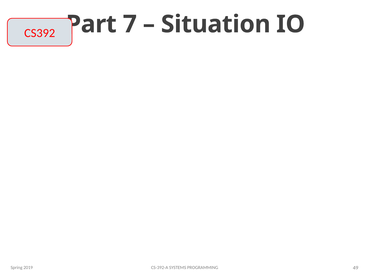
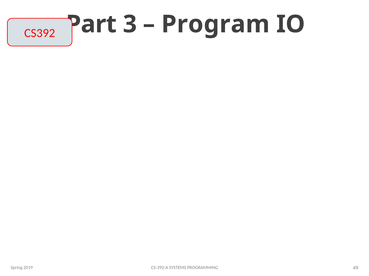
7: 7 -> 3
Situation: Situation -> Program
